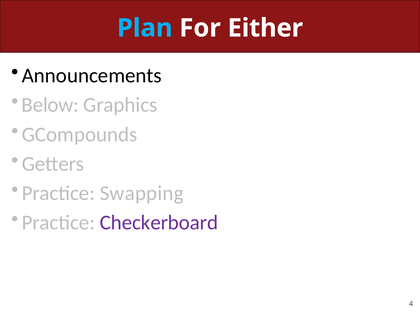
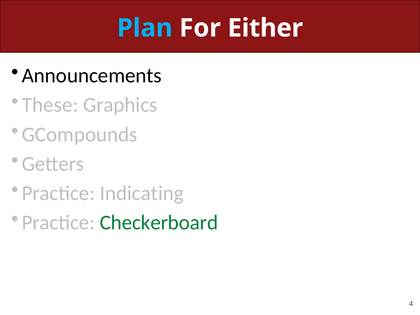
Below: Below -> These
Swapping: Swapping -> Indicating
Checkerboard colour: purple -> green
